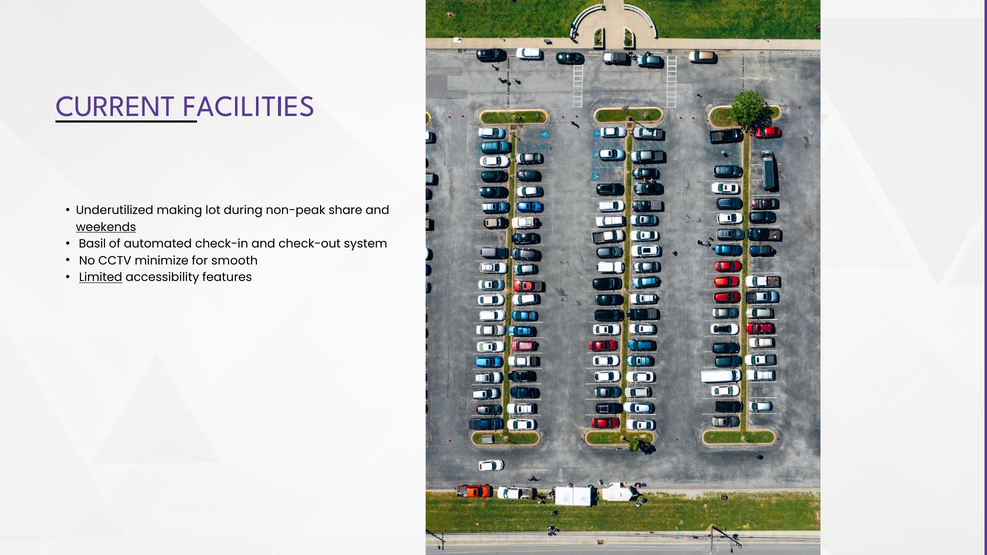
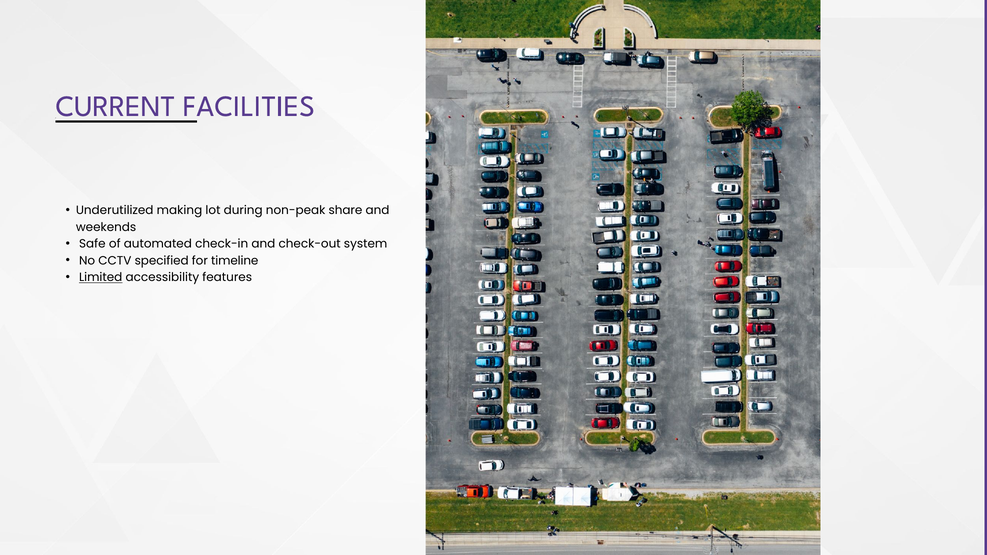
weekends underline: present -> none
Basil: Basil -> Safe
minimize: minimize -> specified
smooth: smooth -> timeline
